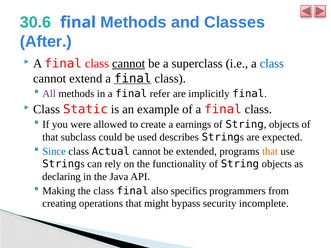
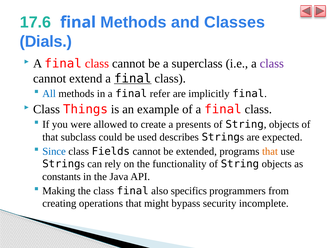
30.6: 30.6 -> 17.6
After: After -> Dials
cannot at (129, 64) underline: present -> none
class at (272, 64) colour: blue -> purple
All colour: purple -> blue
Static: Static -> Things
earnings: earnings -> presents
Actual: Actual -> Fields
declaring: declaring -> constants
